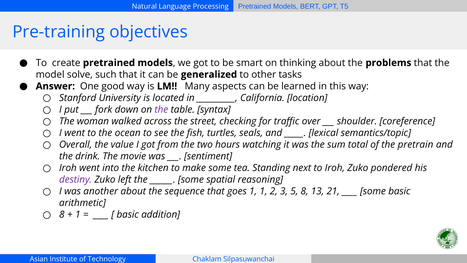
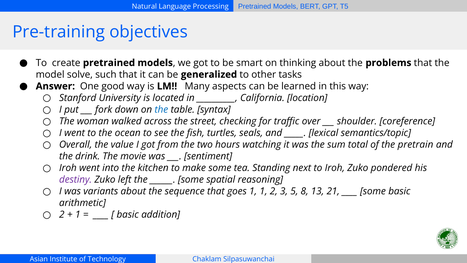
the at (161, 109) colour: purple -> blue
another: another -> variants
8 at (62, 215): 8 -> 2
